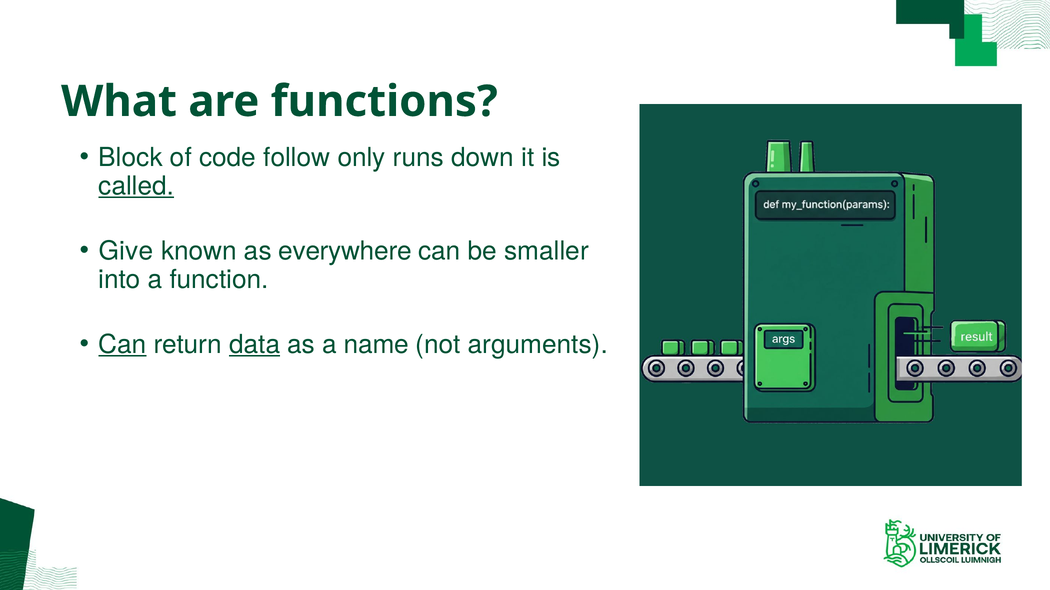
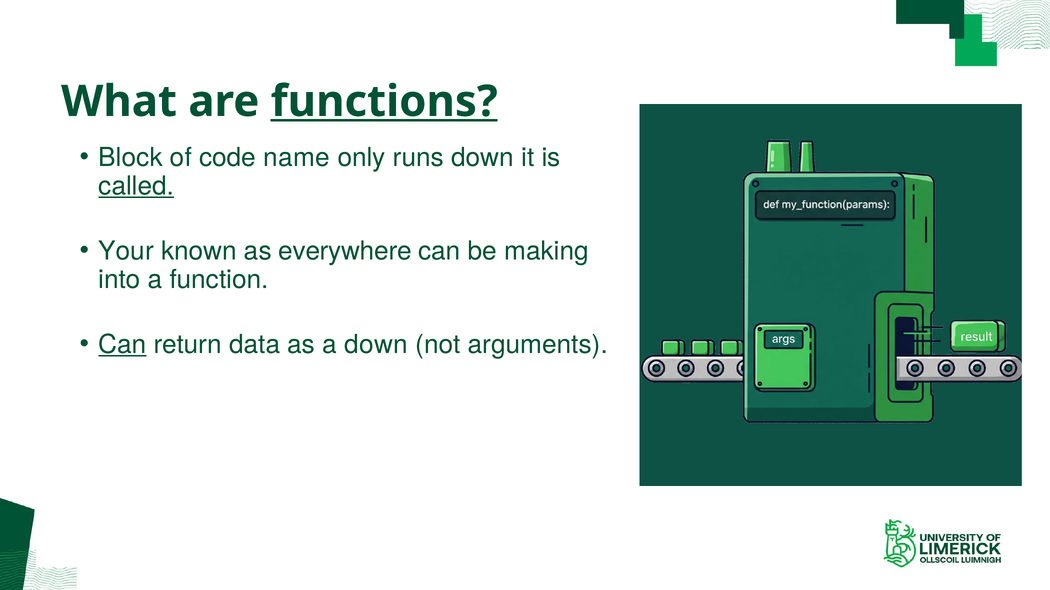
functions underline: none -> present
follow: follow -> name
Give: Give -> Your
smaller: smaller -> making
data underline: present -> none
a name: name -> down
